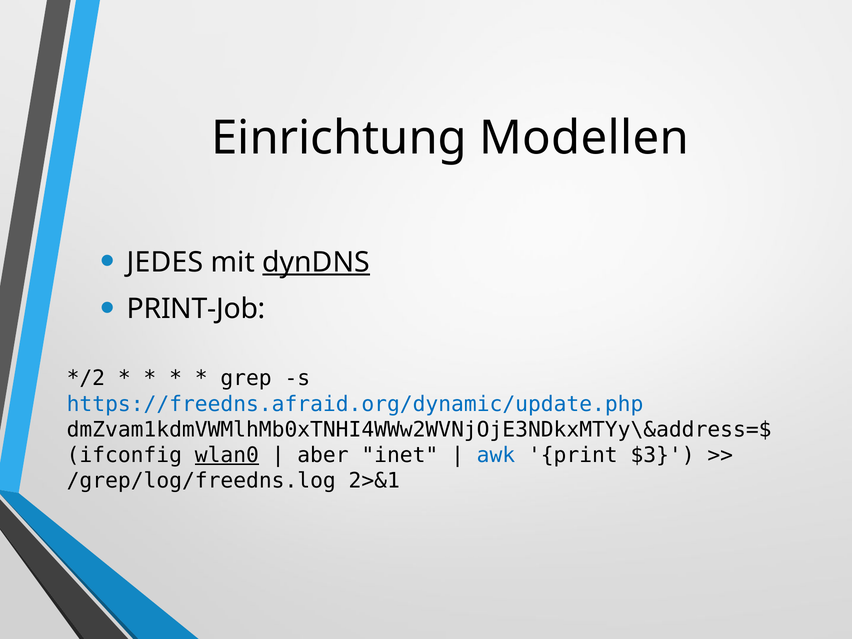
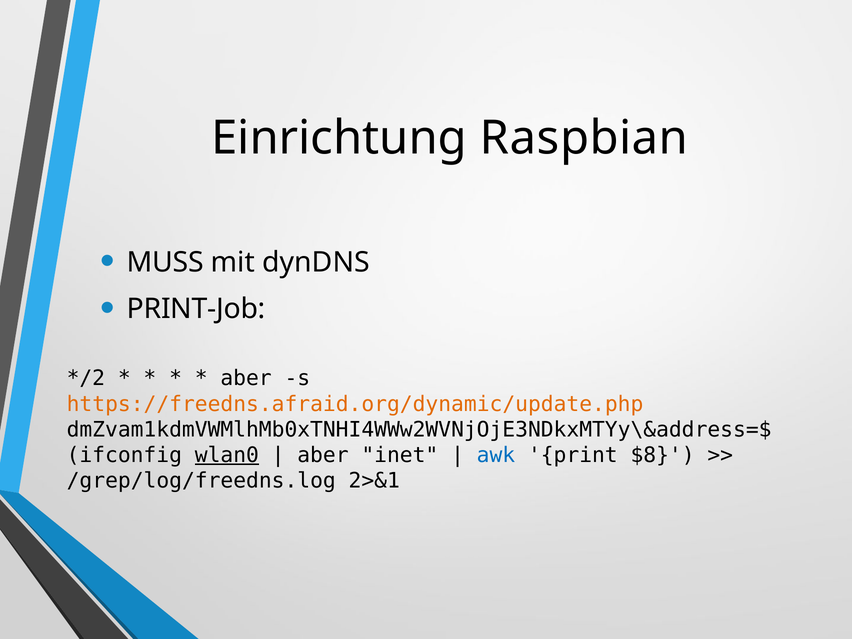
Modellen: Modellen -> Raspbian
JEDES: JEDES -> MUSS
dynDNS underline: present -> none
grep at (246, 378): grep -> aber
https://freedns.afraid.org/dynamic/update.php colour: blue -> orange
$3: $3 -> $8
